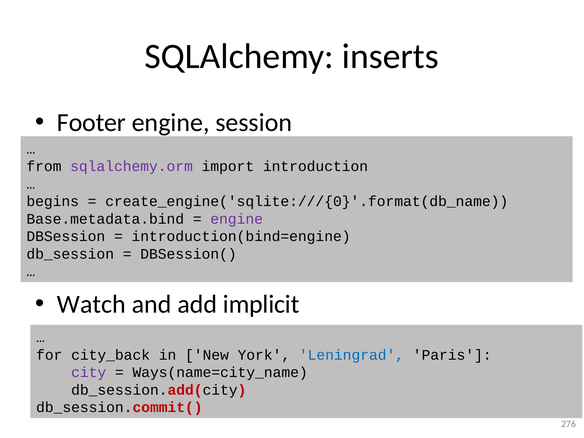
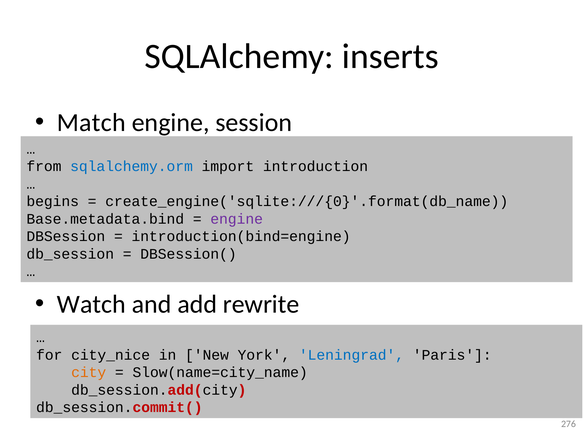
Footer: Footer -> Match
sqlalchemy.orm colour: purple -> blue
implicit: implicit -> rewrite
city_back: city_back -> city_nice
city colour: purple -> orange
Ways(name=city_name: Ways(name=city_name -> Slow(name=city_name
